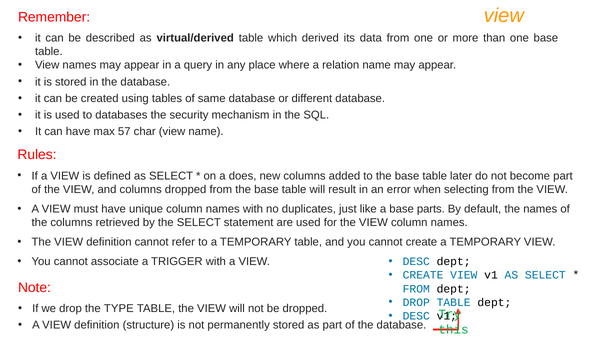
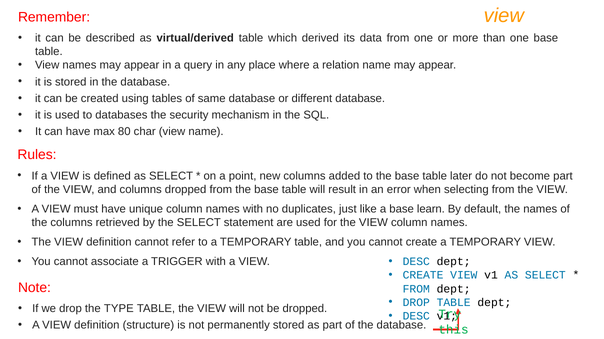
57: 57 -> 80
does: does -> point
parts: parts -> learn
